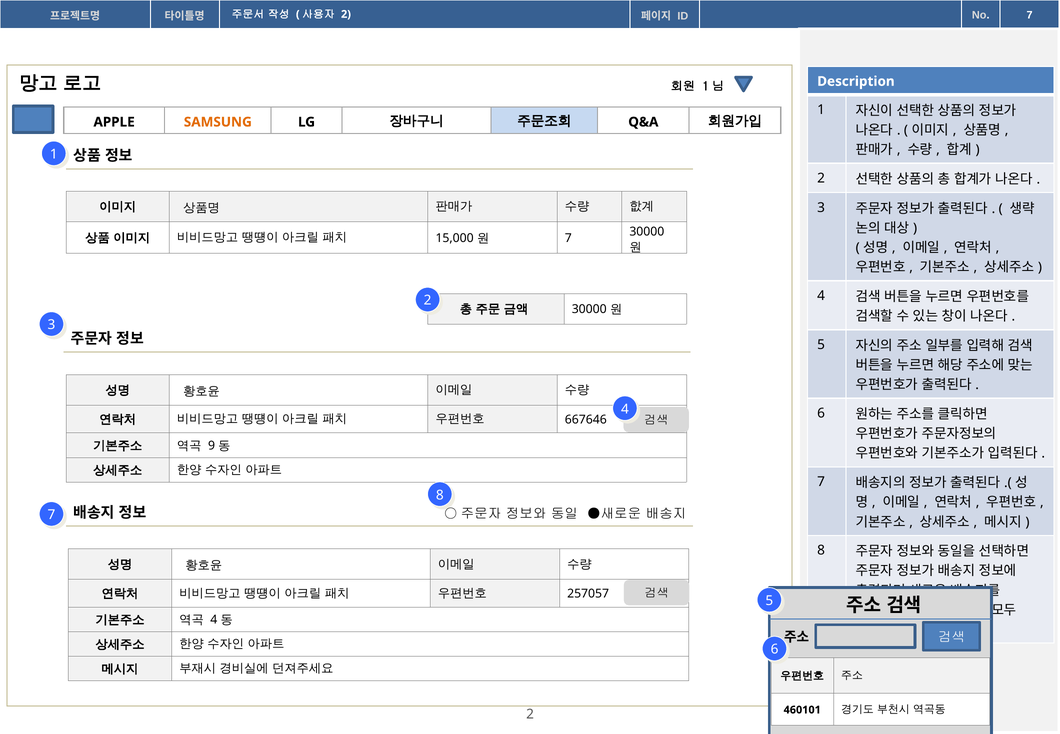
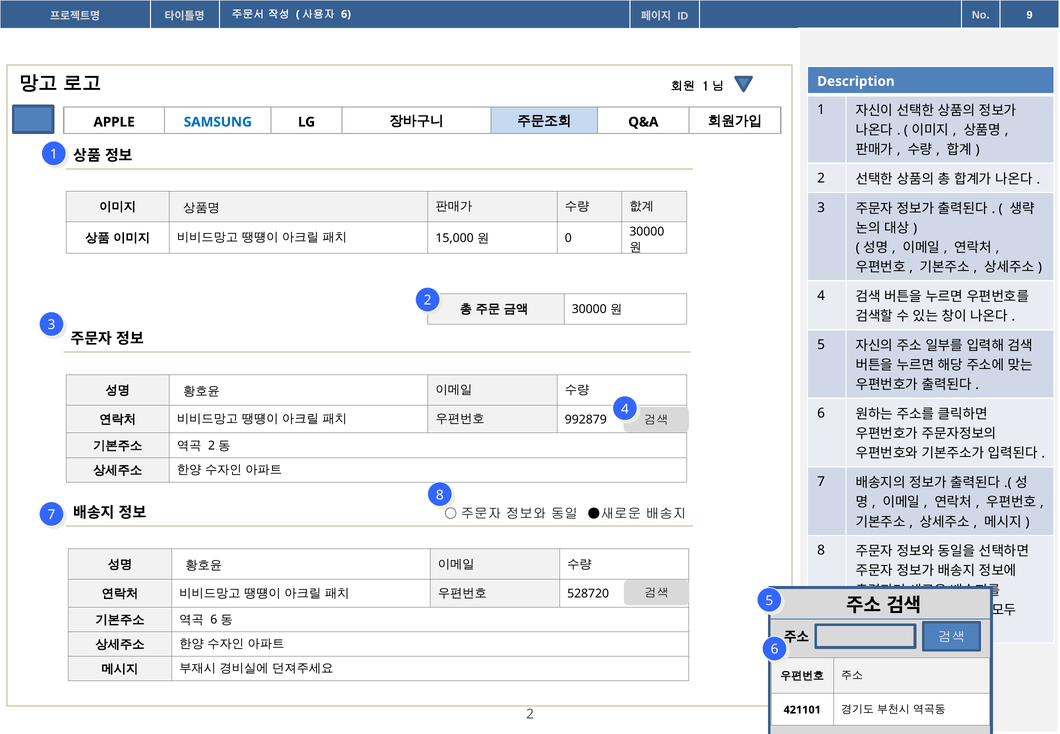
2 at (346, 14): 2 -> 6
7 at (1030, 15): 7 -> 9
SAMSUNG colour: orange -> blue
7 at (568, 238): 7 -> 0
667646: 667646 -> 992879
9 at (212, 446): 9 -> 2
257057: 257057 -> 528720
4 at (214, 620): 4 -> 6
460101: 460101 -> 421101
